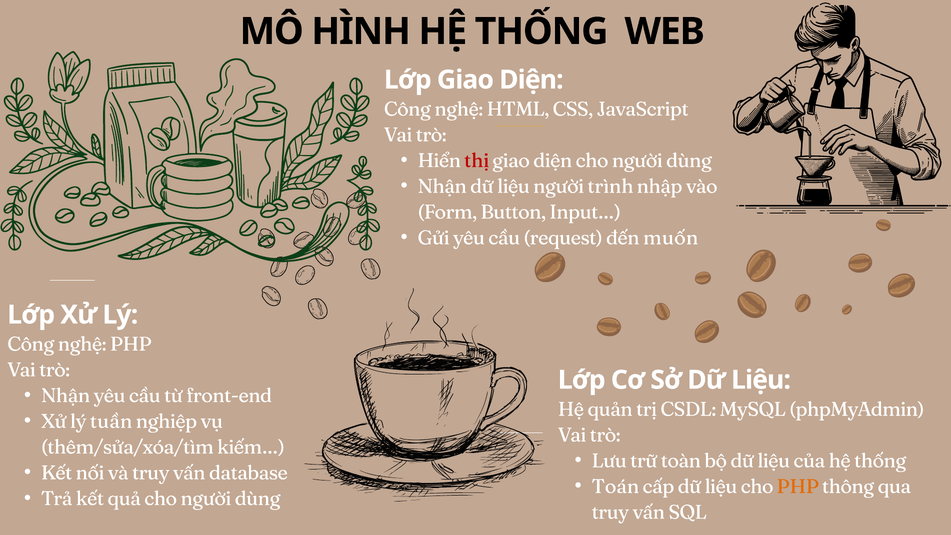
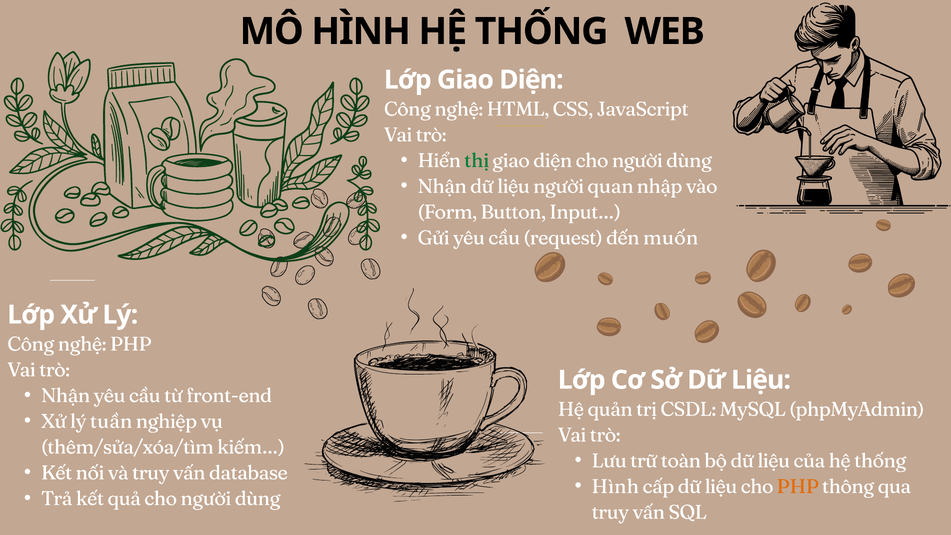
thị colour: red -> green
trình: trình -> quan
Toán at (615, 486): Toán -> Hình
